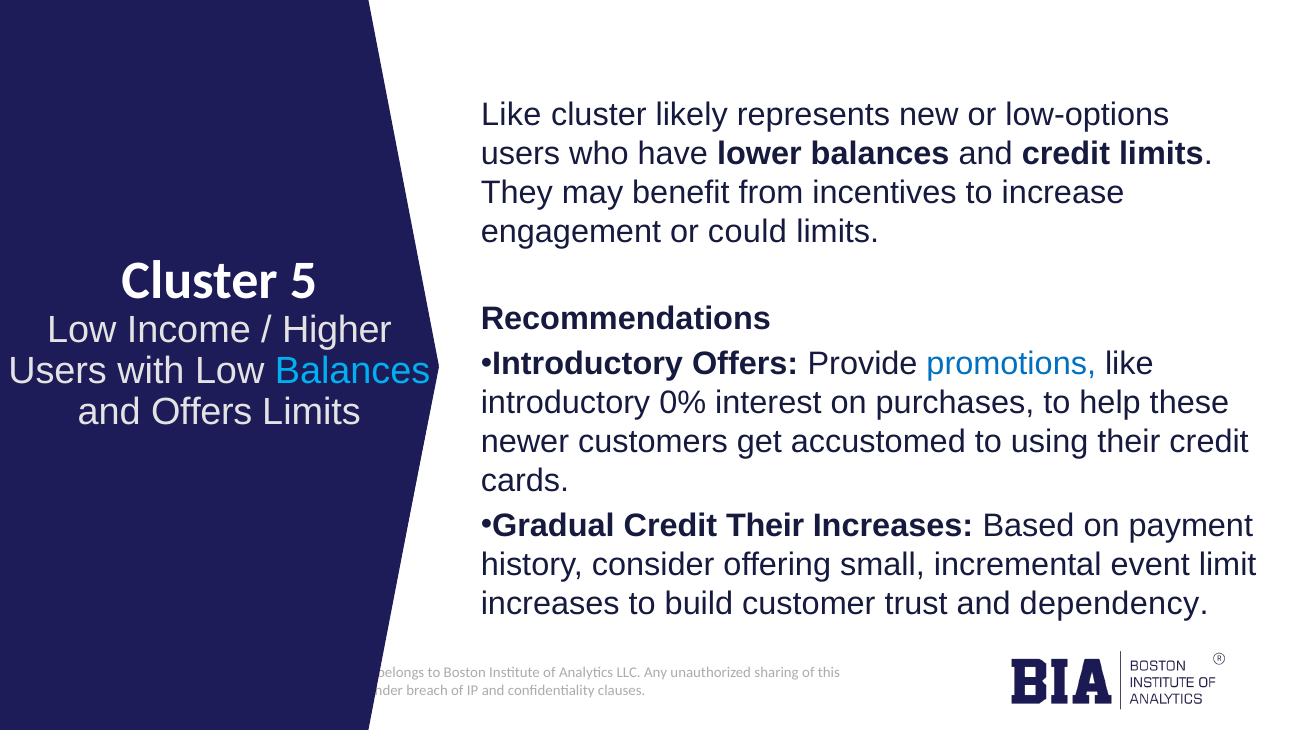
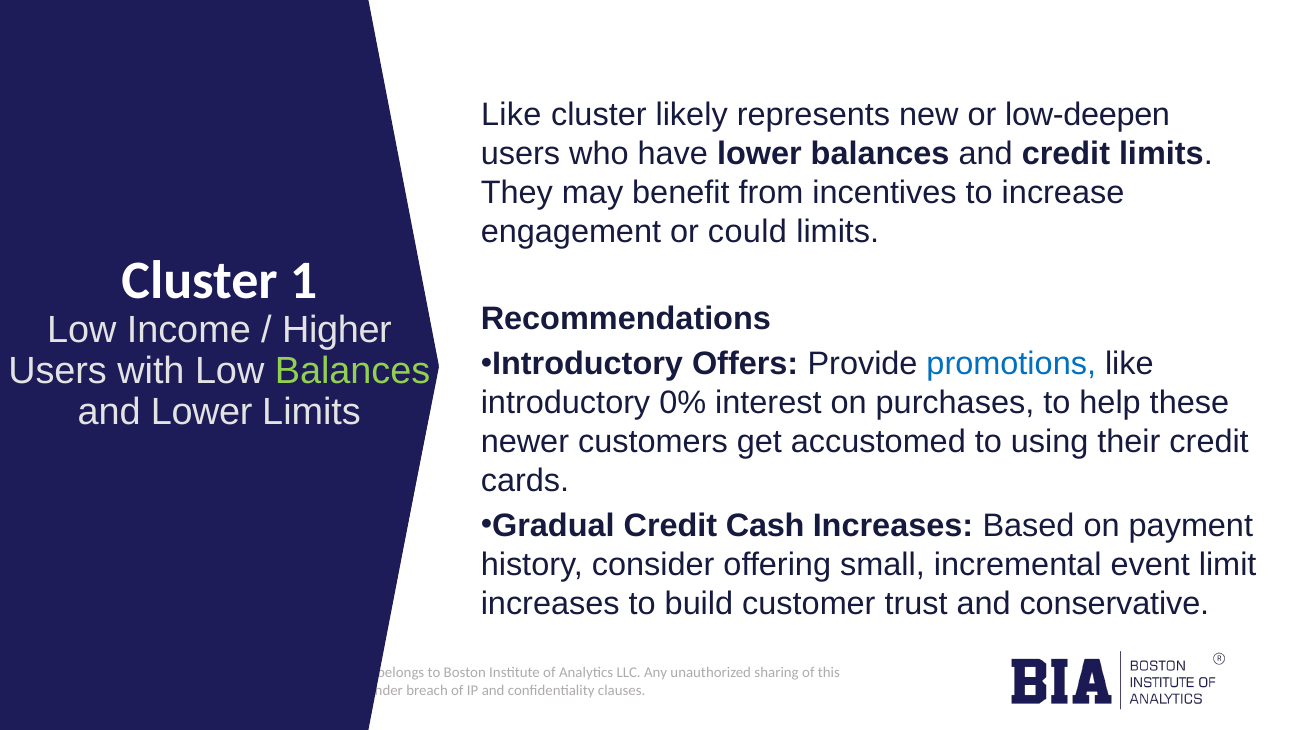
low-options: low-options -> low-deepen
5: 5 -> 1
Balances at (353, 371) colour: light blue -> light green
Offers at (202, 412): Offers -> Lower
Credit Their: Their -> Cash
dependency: dependency -> conservative
